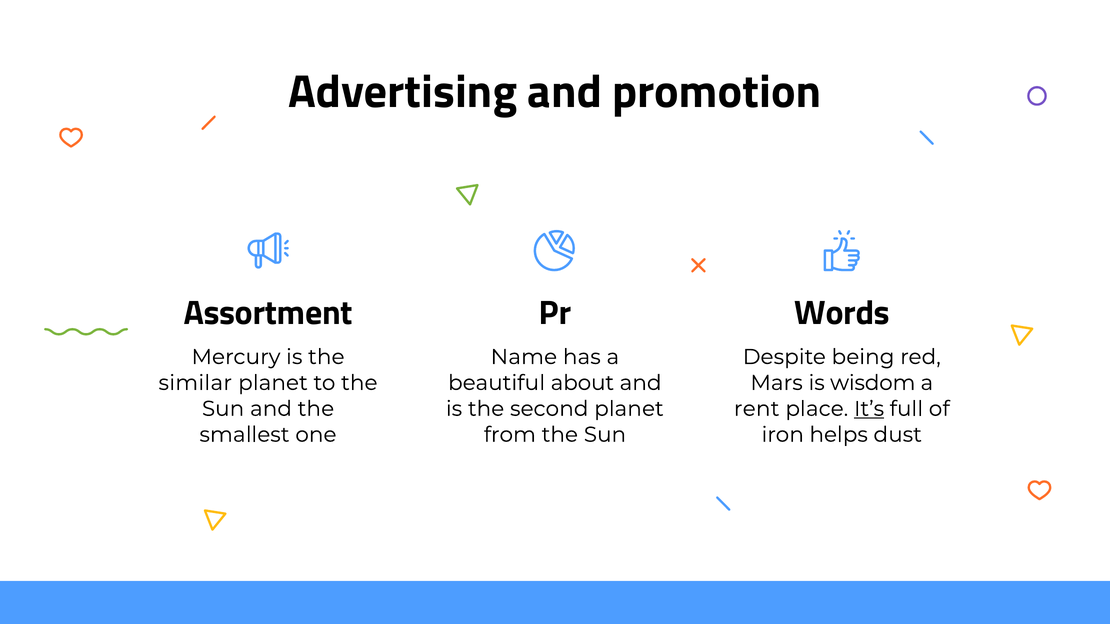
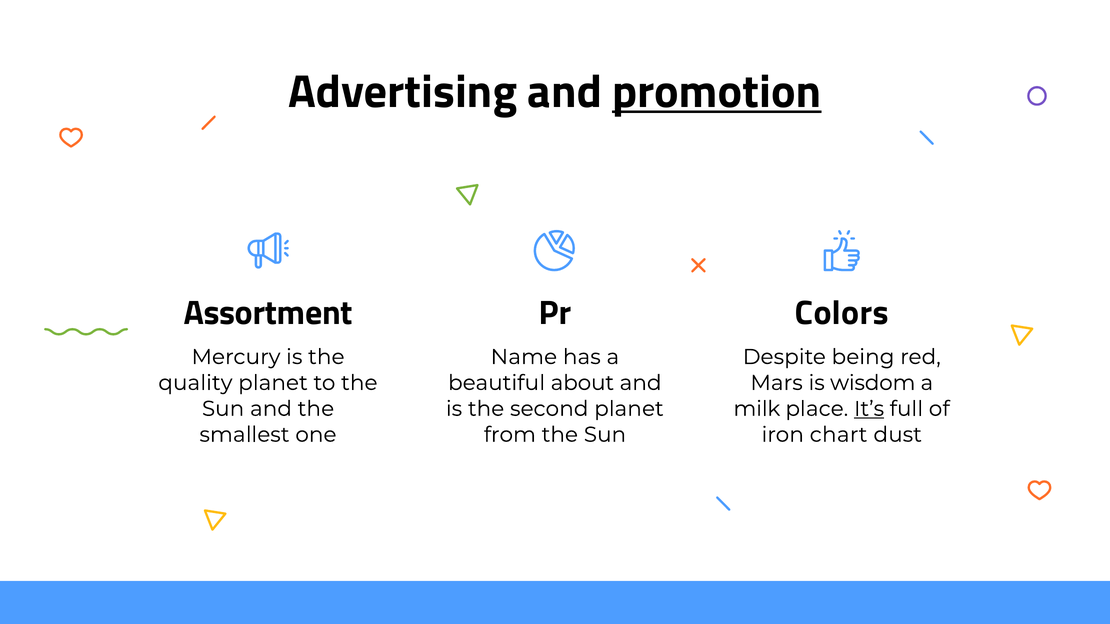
promotion underline: none -> present
Words: Words -> Colors
similar: similar -> quality
rent: rent -> milk
helps: helps -> chart
